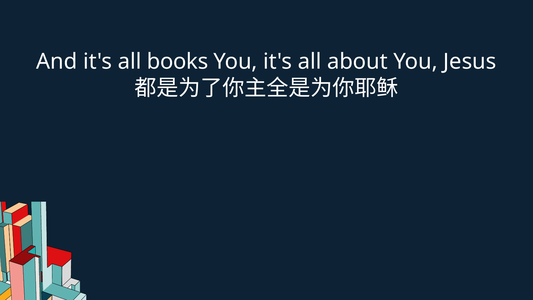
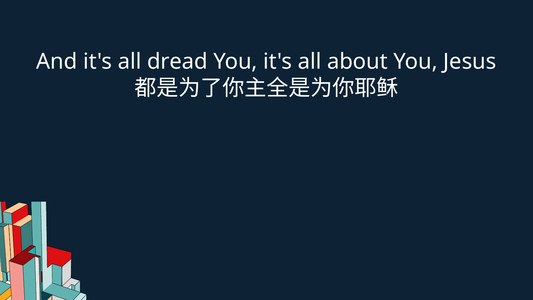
books: books -> dread
